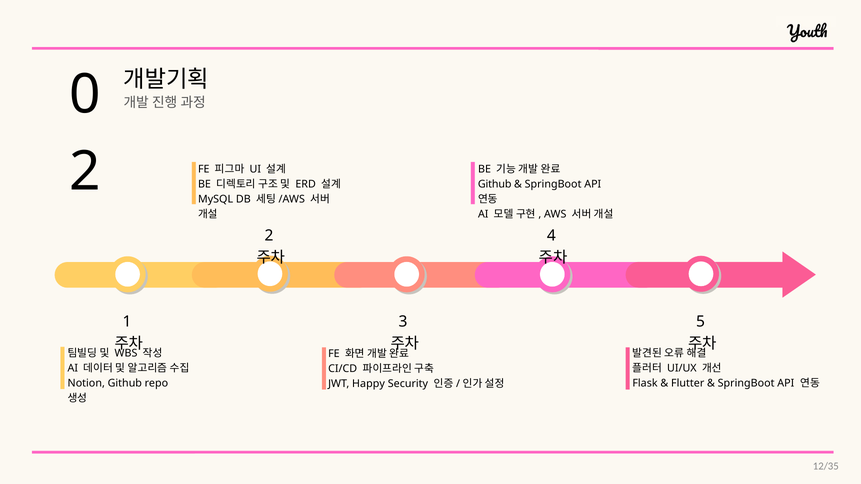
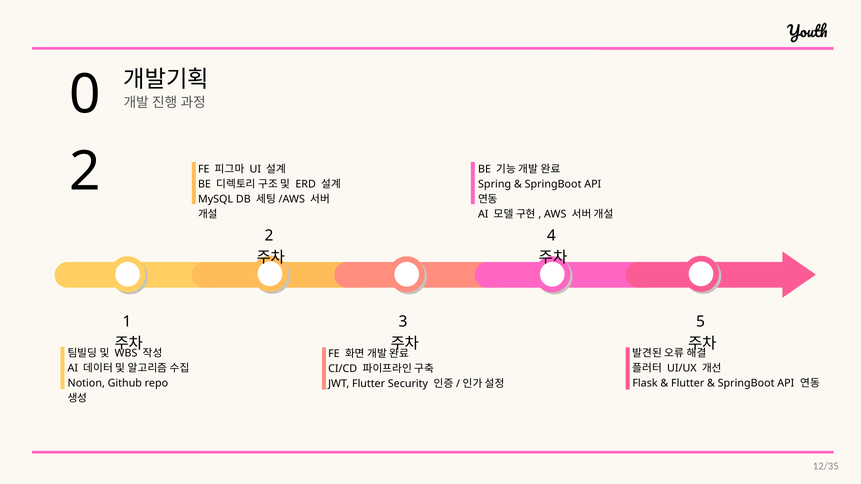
Github at (495, 184): Github -> Spring
JWT Happy: Happy -> Flutter
